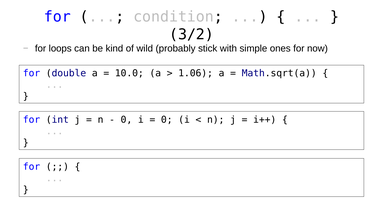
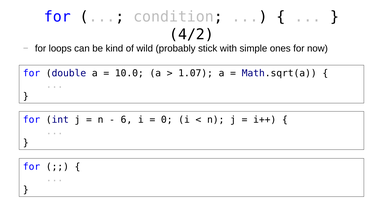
3/2: 3/2 -> 4/2
1.06: 1.06 -> 1.07
0 at (126, 120): 0 -> 6
